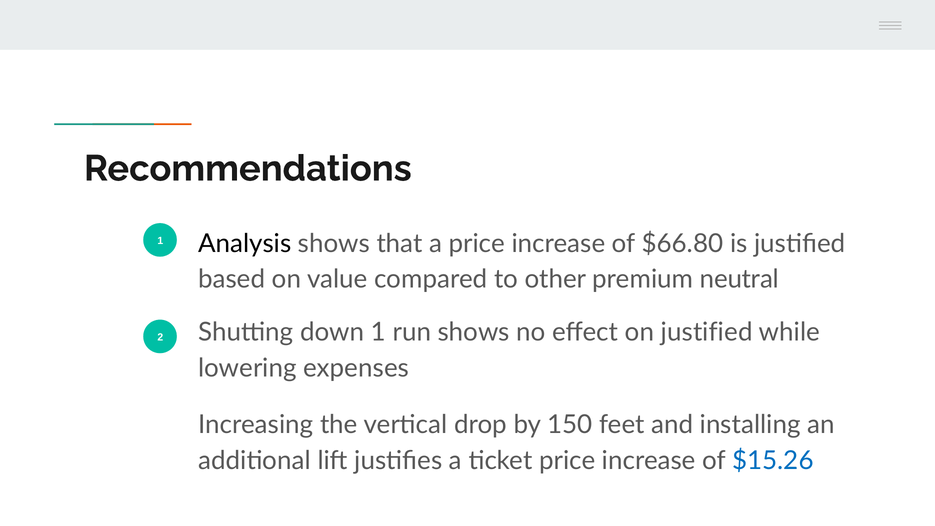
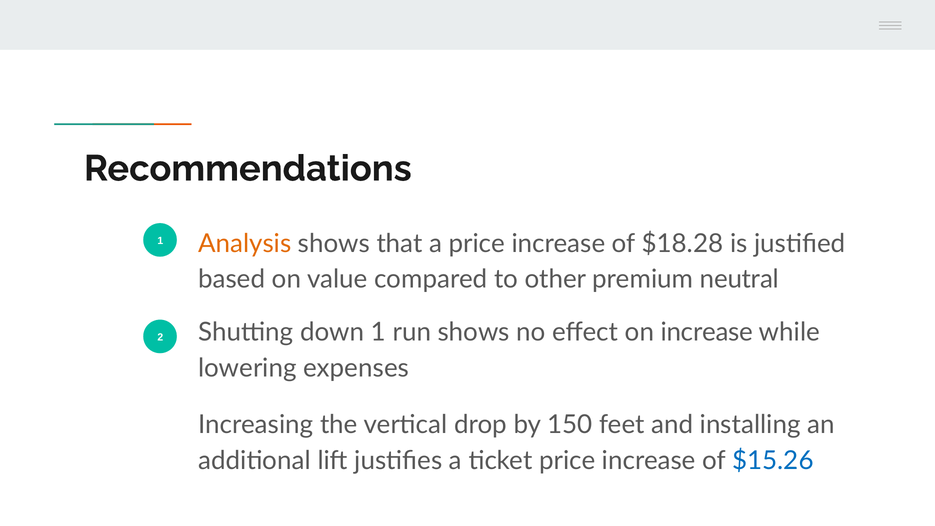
Analysis colour: black -> orange
$66.80: $66.80 -> $18.28
on justified: justified -> increase
